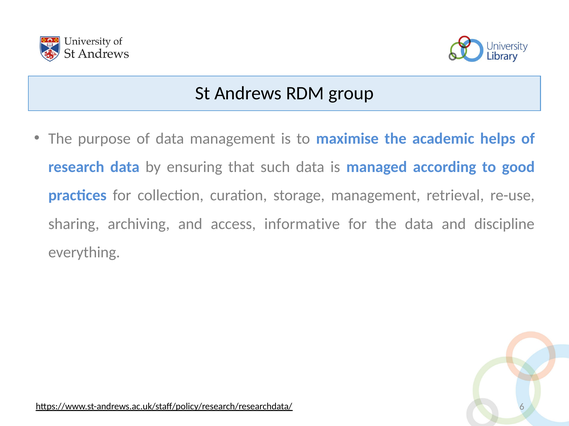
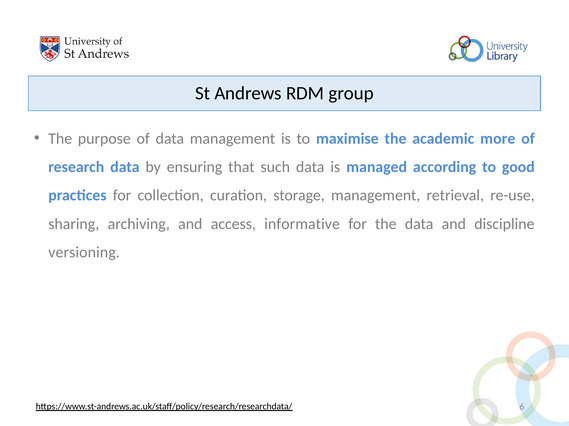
helps: helps -> more
everything: everything -> versioning
